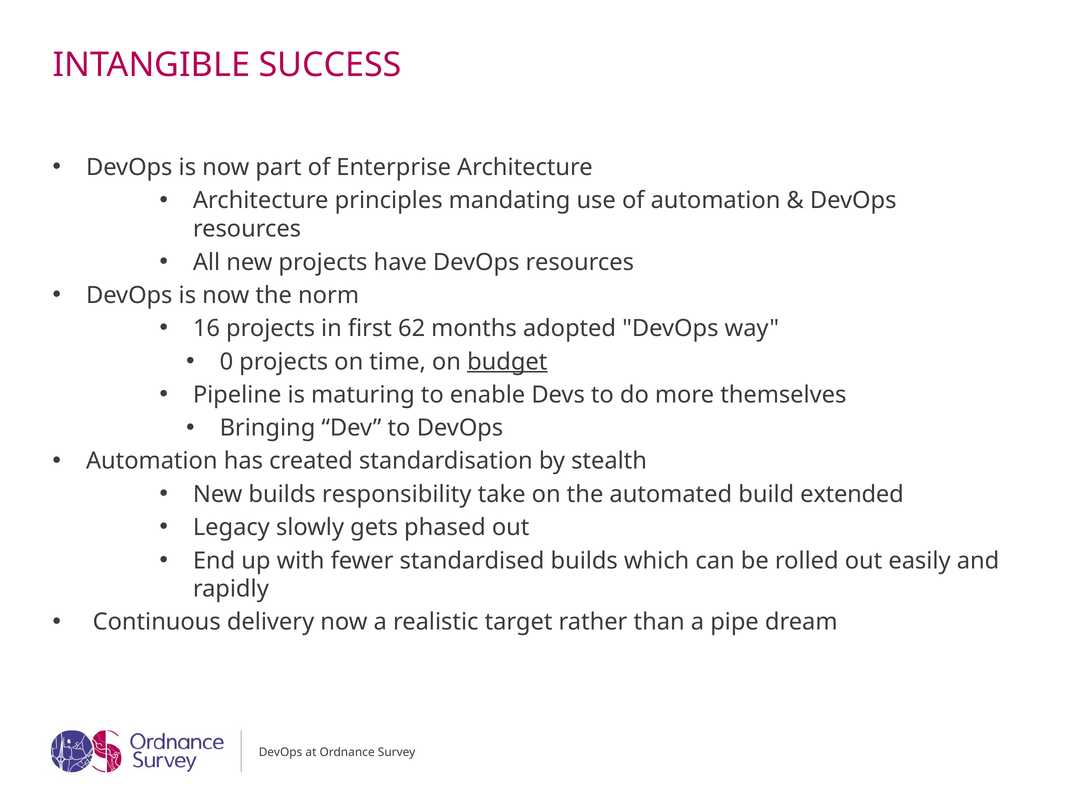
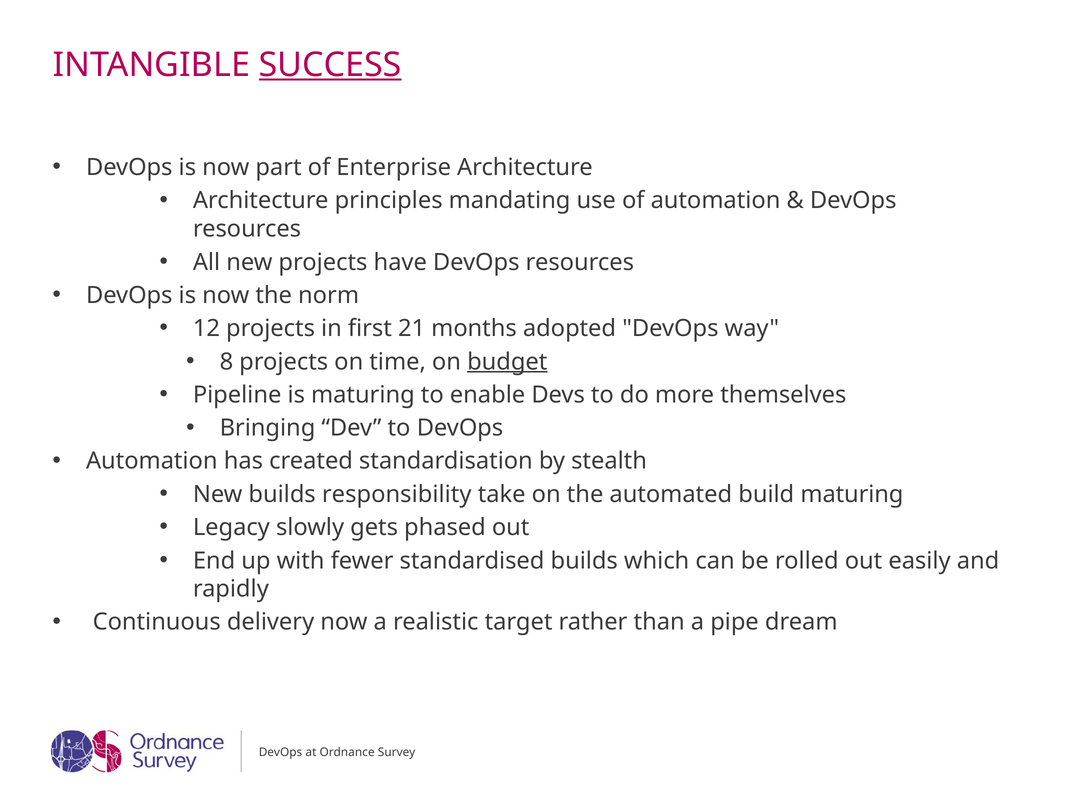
SUCCESS underline: none -> present
16: 16 -> 12
62: 62 -> 21
0: 0 -> 8
build extended: extended -> maturing
